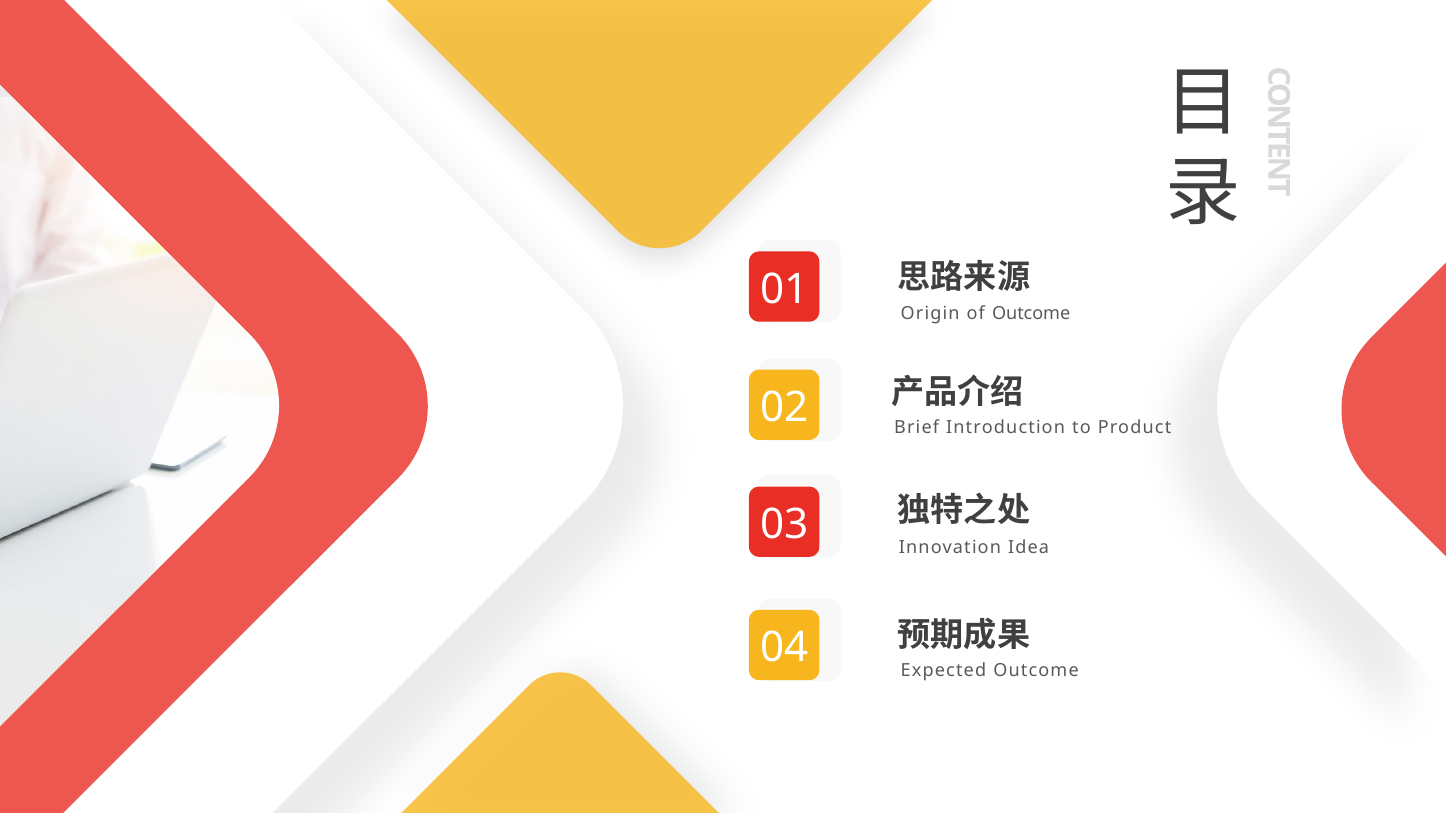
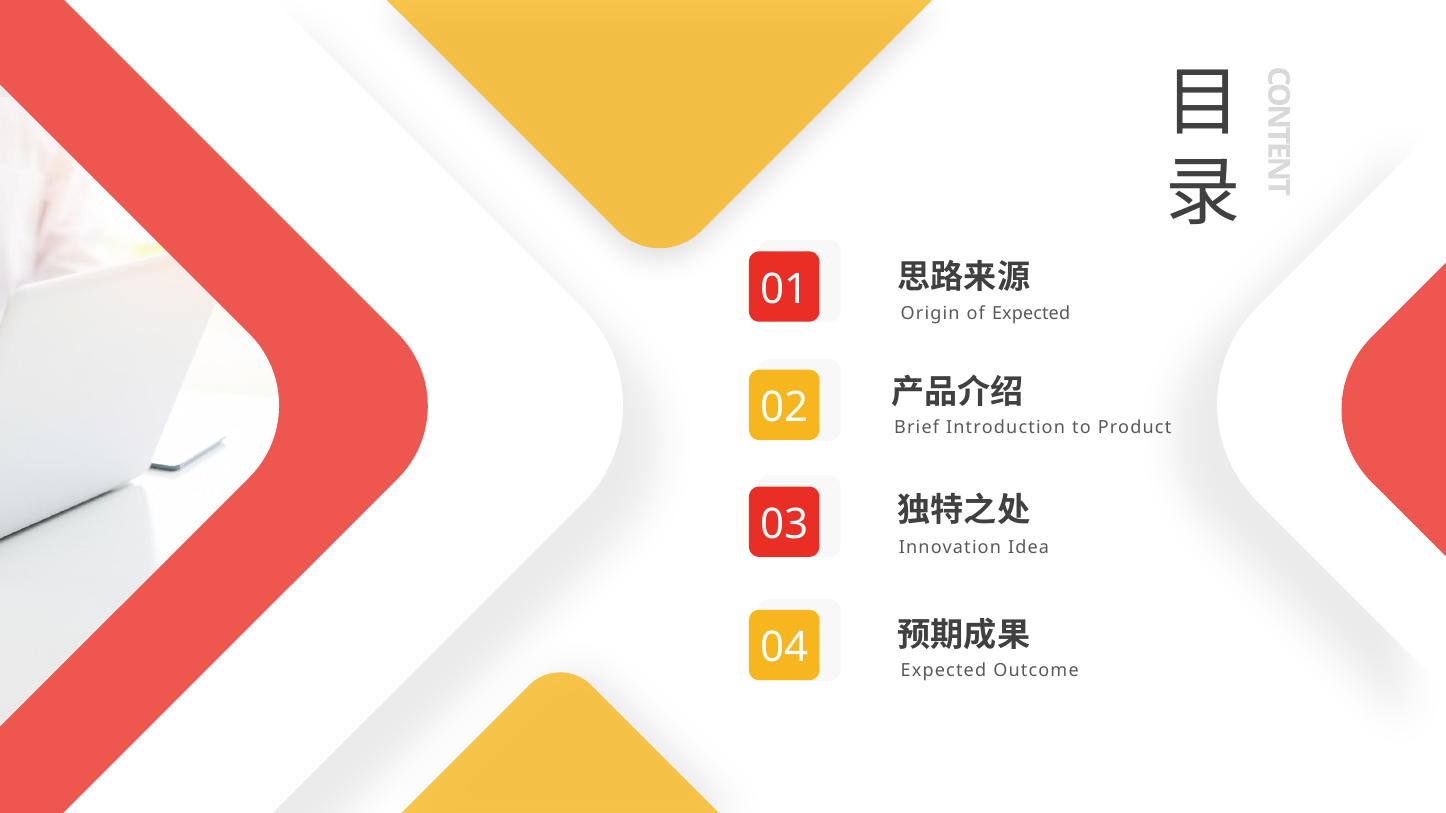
of Outcome: Outcome -> Expected
